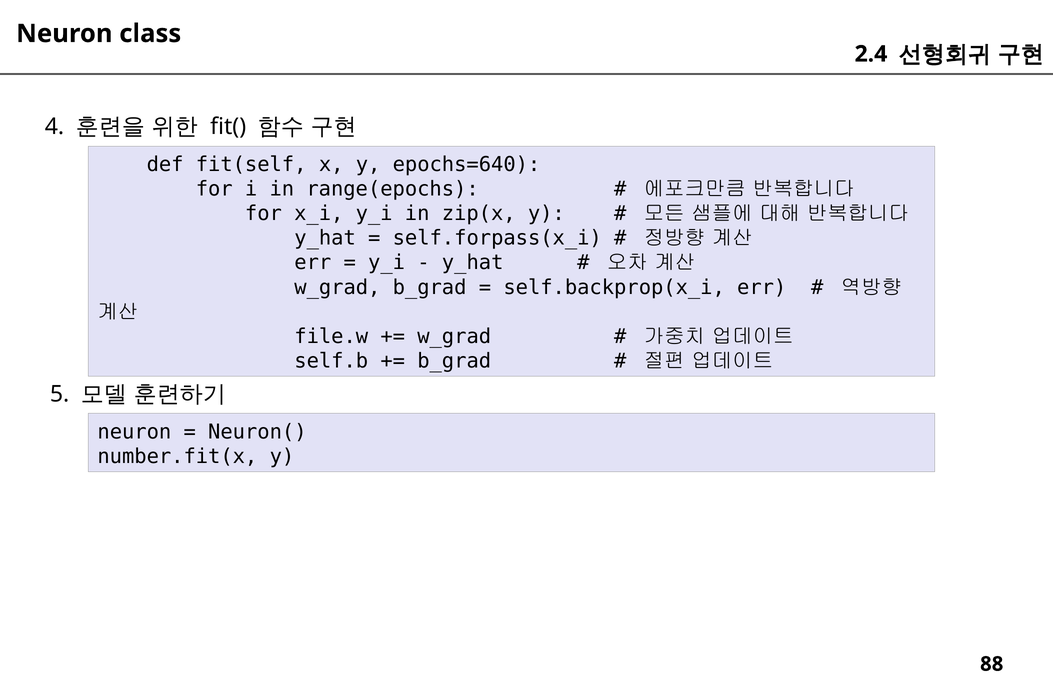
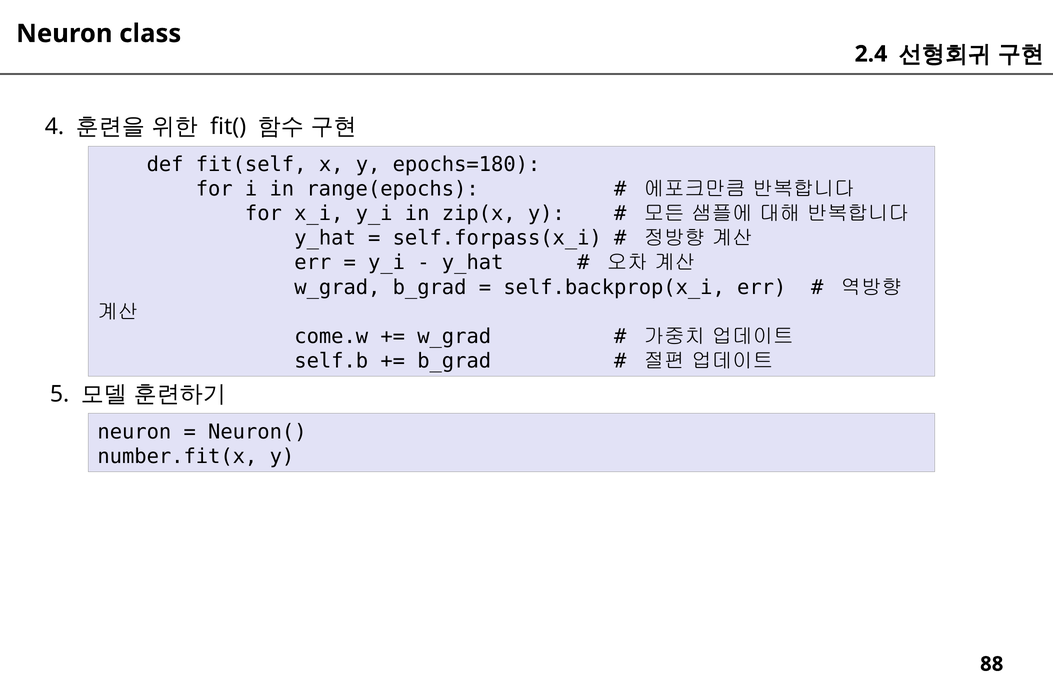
epochs=640: epochs=640 -> epochs=180
file.w: file.w -> come.w
